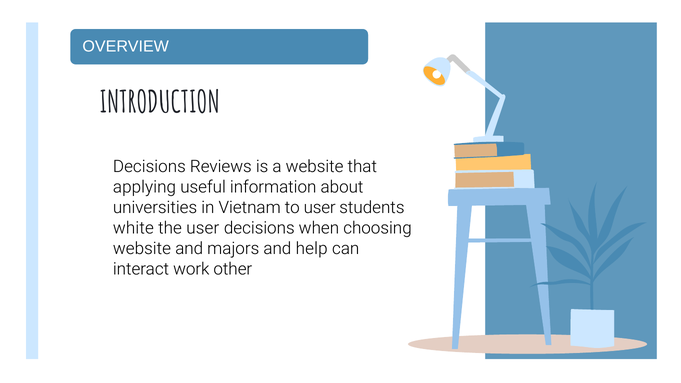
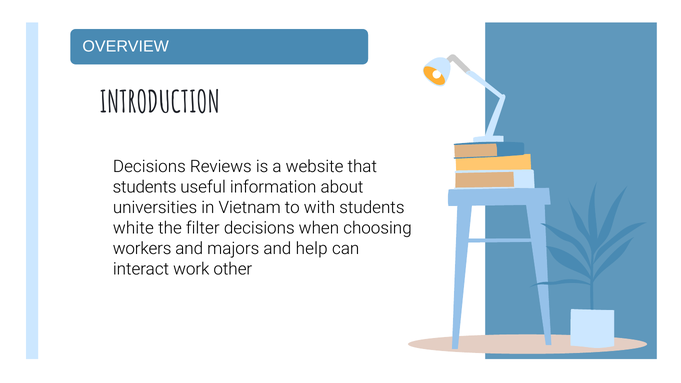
applying at (144, 187): applying -> students
to user: user -> with
the user: user -> filter
website at (142, 249): website -> workers
